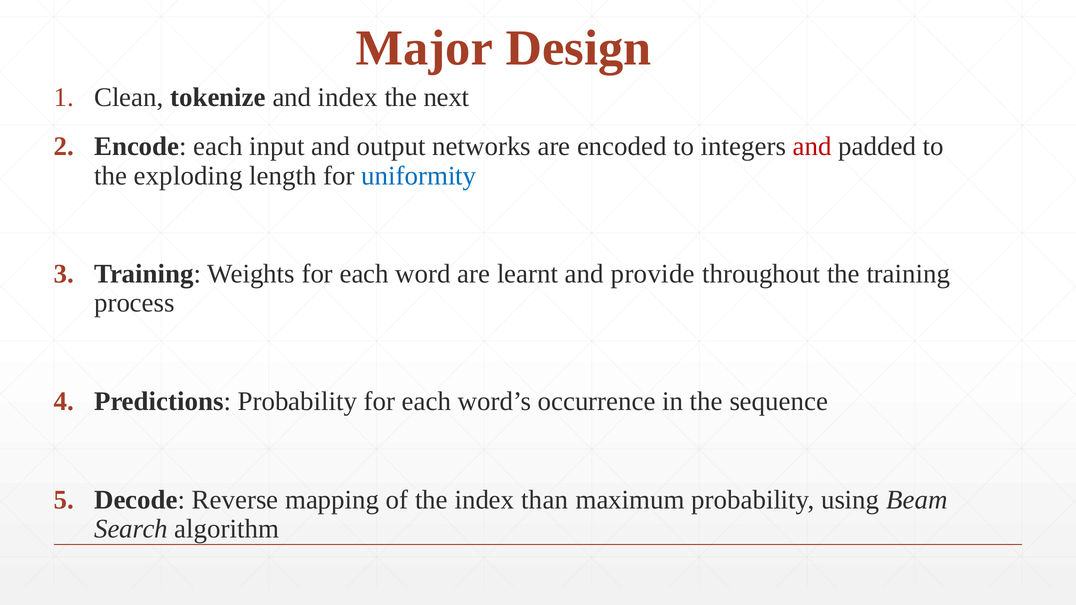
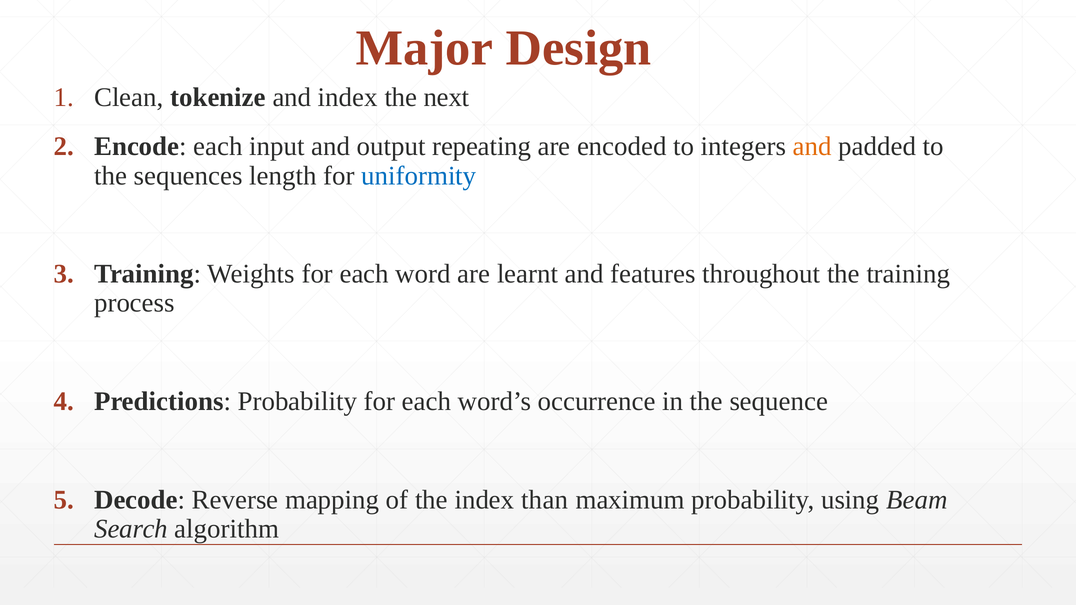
networks: networks -> repeating
and at (812, 147) colour: red -> orange
exploding: exploding -> sequences
provide: provide -> features
